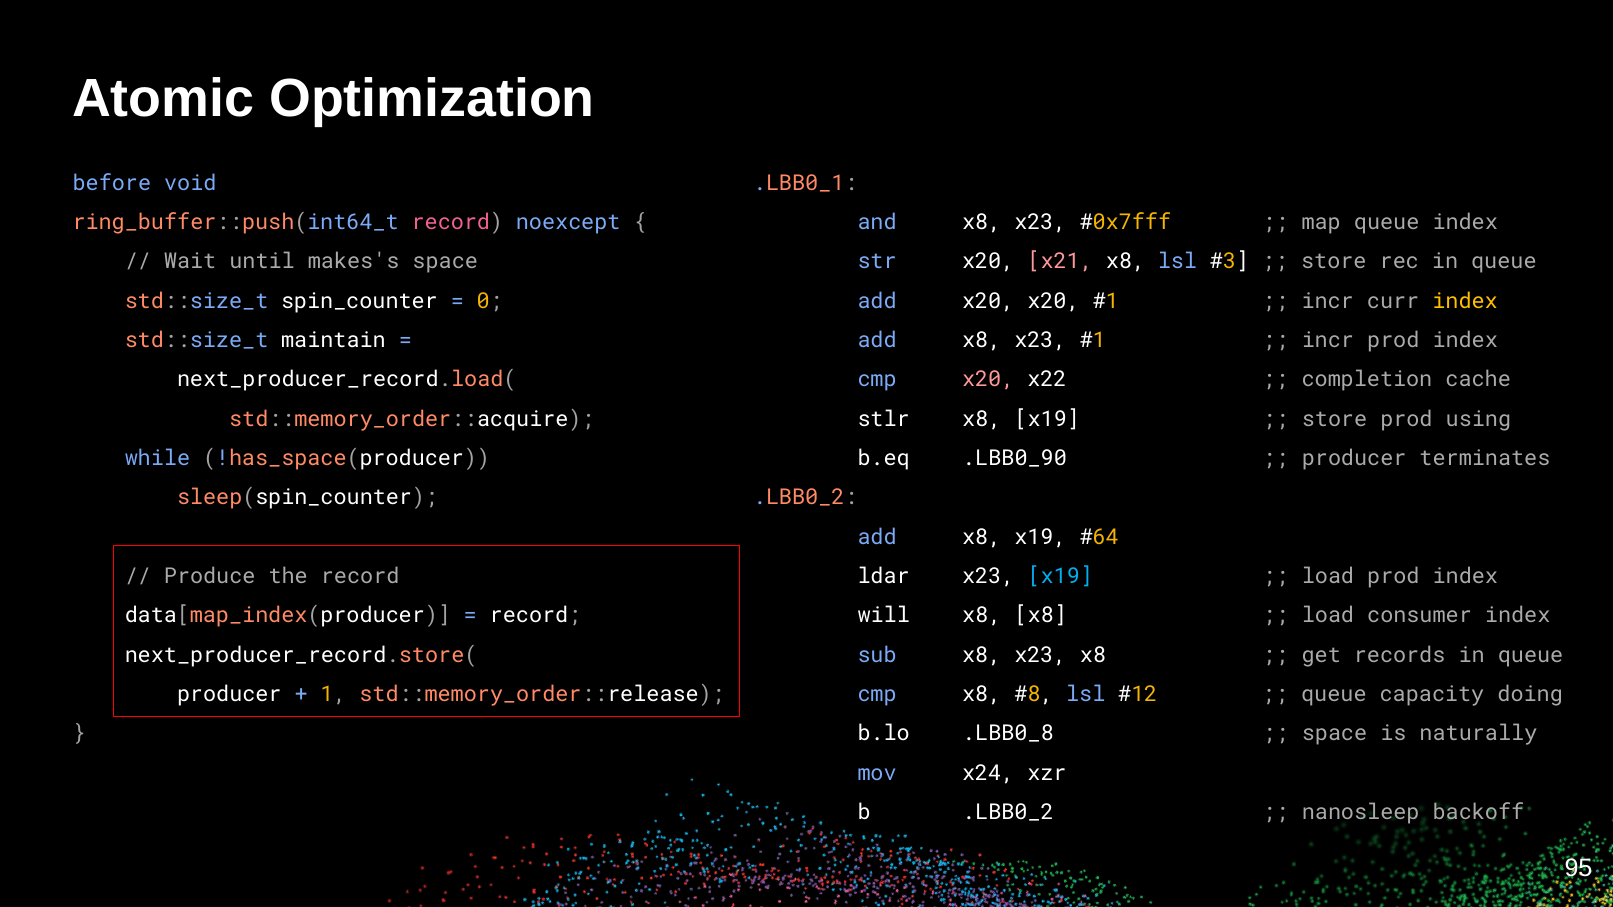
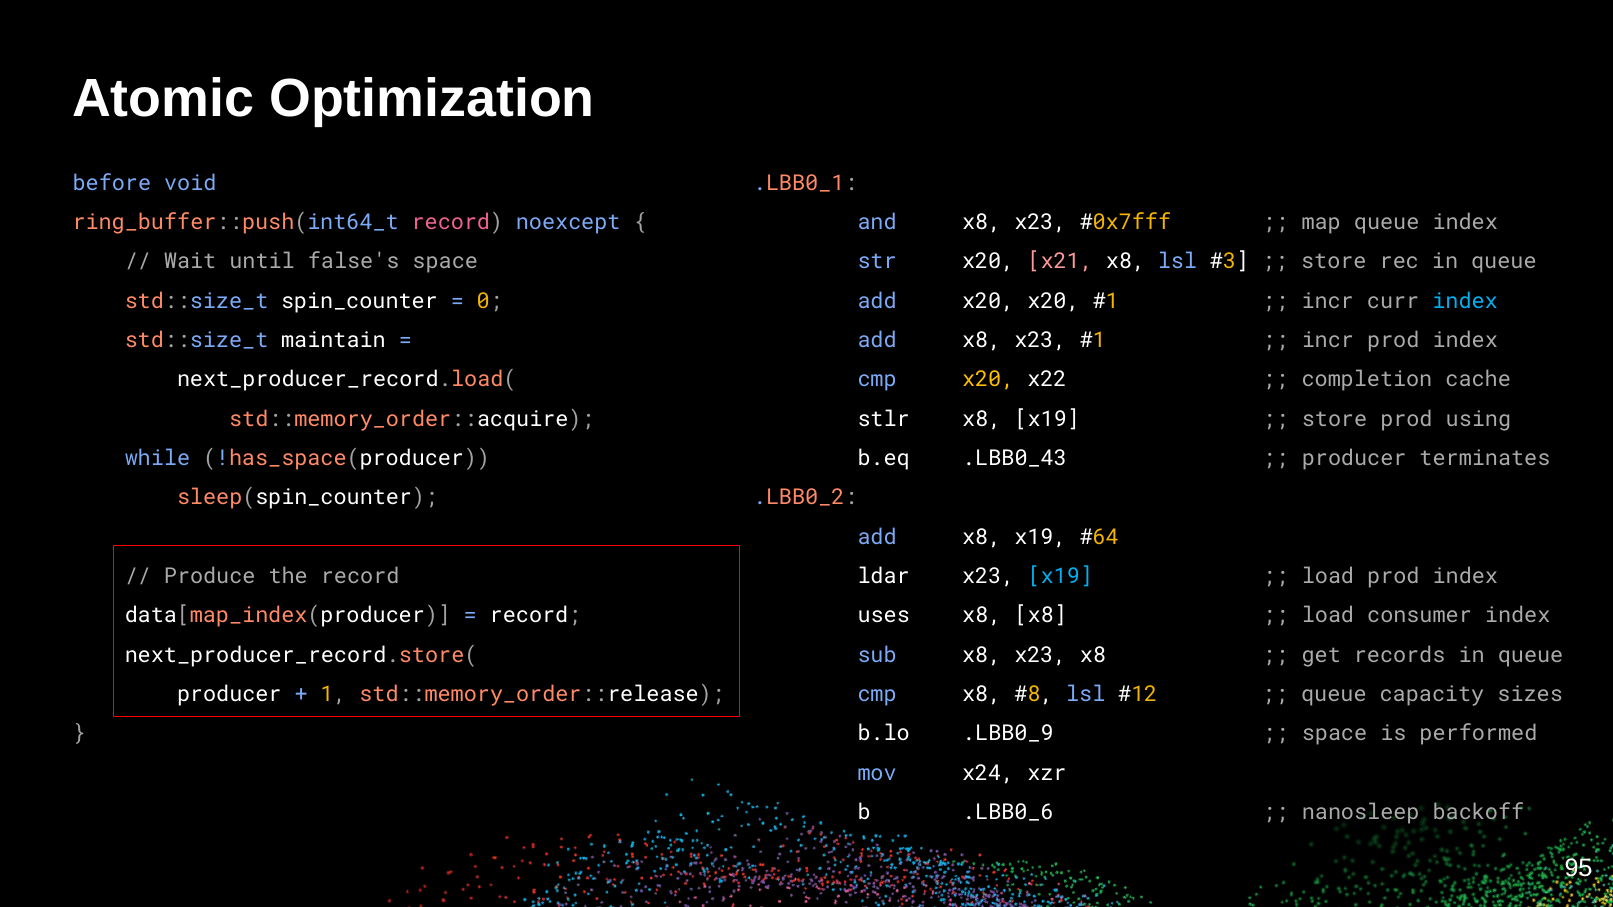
makes's: makes's -> false's
index at (1465, 301) colour: yellow -> light blue
x20 at (988, 380) colour: pink -> yellow
.LBB0_90: .LBB0_90 -> .LBB0_43
will: will -> uses
doing: doing -> sizes
.LBB0_8: .LBB0_8 -> .LBB0_9
naturally: naturally -> performed
b .LBB0_2: .LBB0_2 -> .LBB0_6
